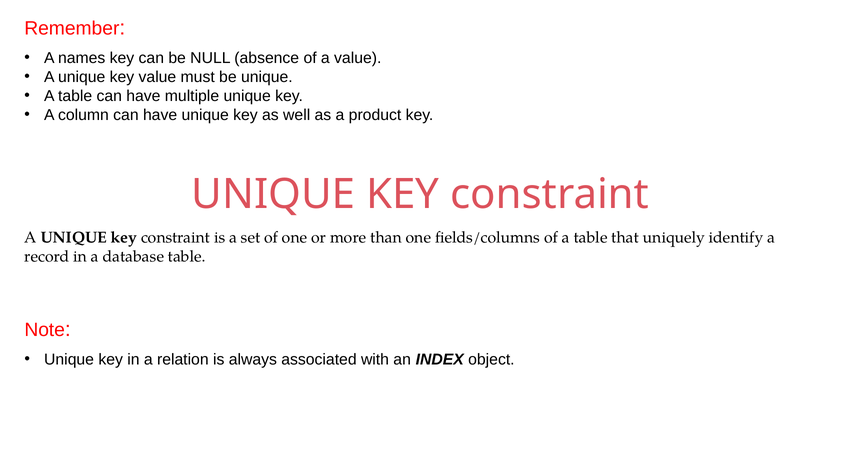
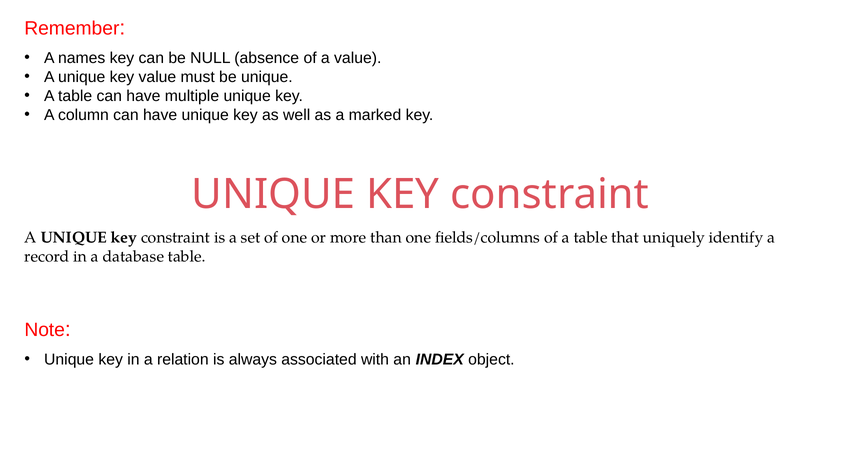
product: product -> marked
